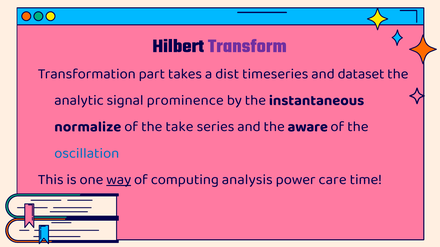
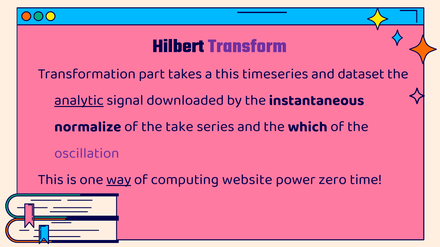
a dist: dist -> this
analytic underline: none -> present
prominence: prominence -> downloaded
aware: aware -> which
oscillation colour: blue -> purple
analysis: analysis -> website
care: care -> zero
